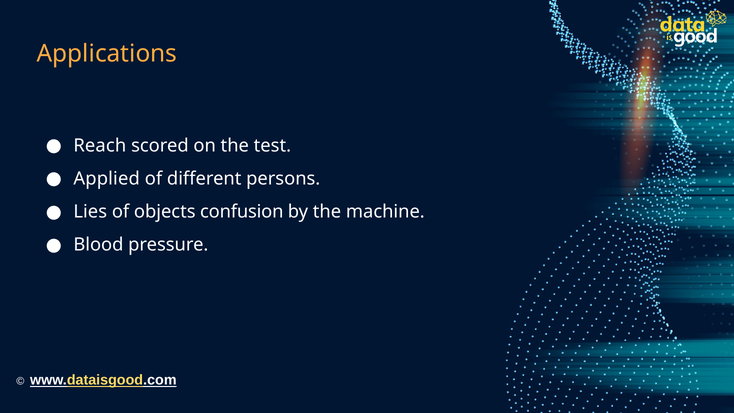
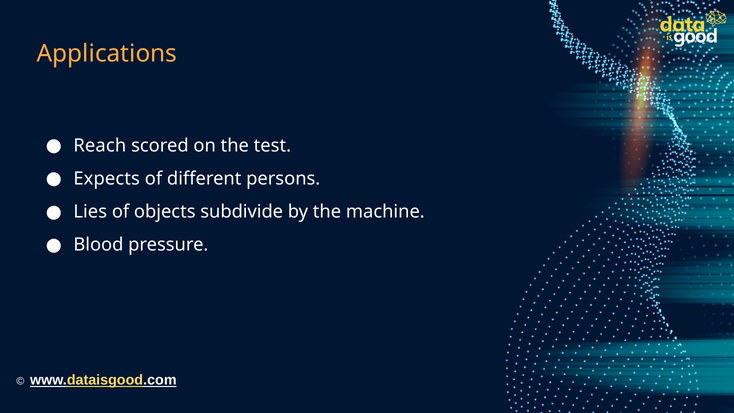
Applied: Applied -> Expects
confusion: confusion -> subdivide
